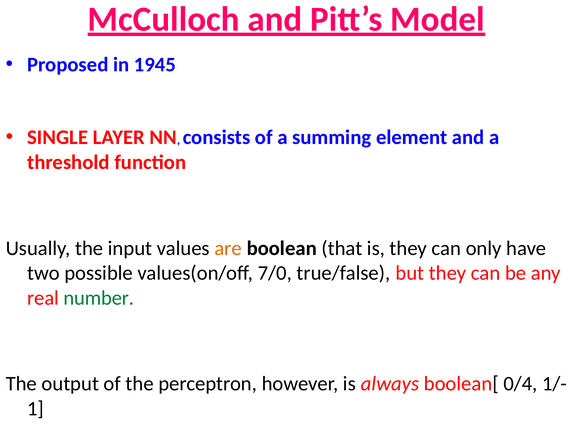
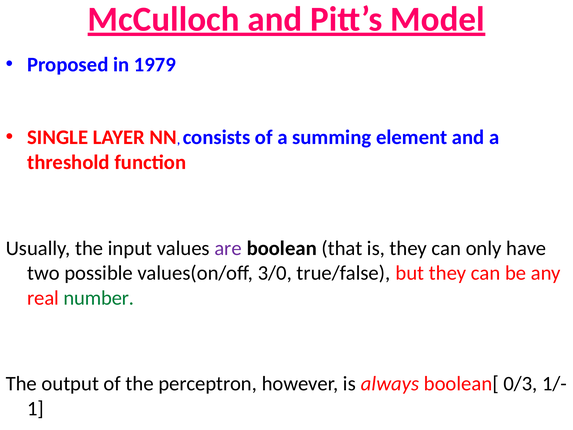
1945: 1945 -> 1979
are colour: orange -> purple
7/0: 7/0 -> 3/0
0/4: 0/4 -> 0/3
